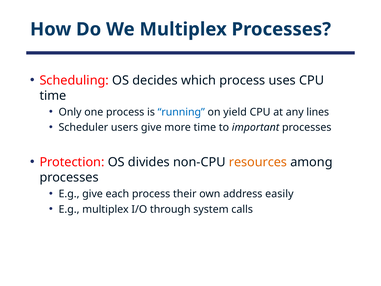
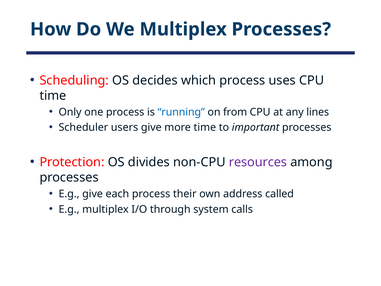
yield: yield -> from
resources colour: orange -> purple
easily: easily -> called
